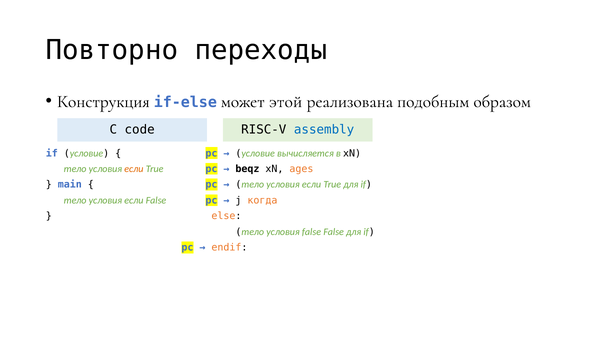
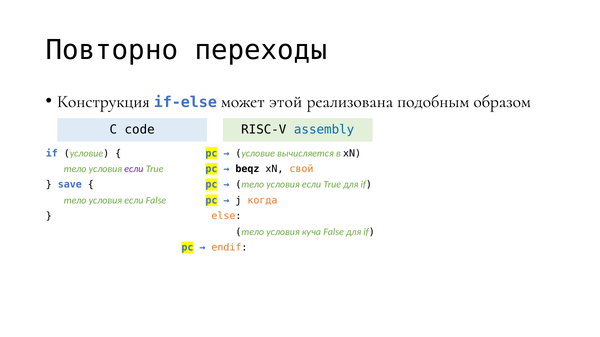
ages: ages -> свой
если at (134, 169) colour: orange -> purple
main: main -> save
условия false: false -> куча
